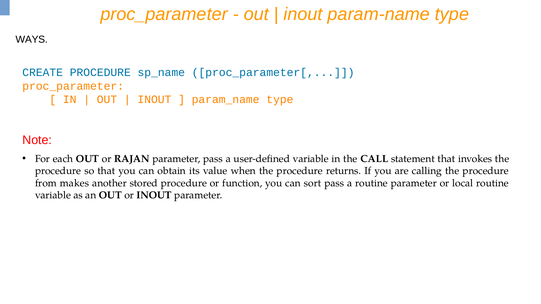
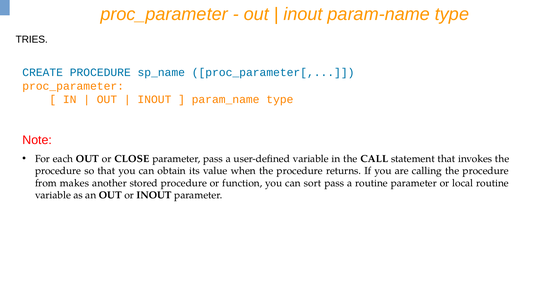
WAYS: WAYS -> TRIES
RAJAN: RAJAN -> CLOSE
